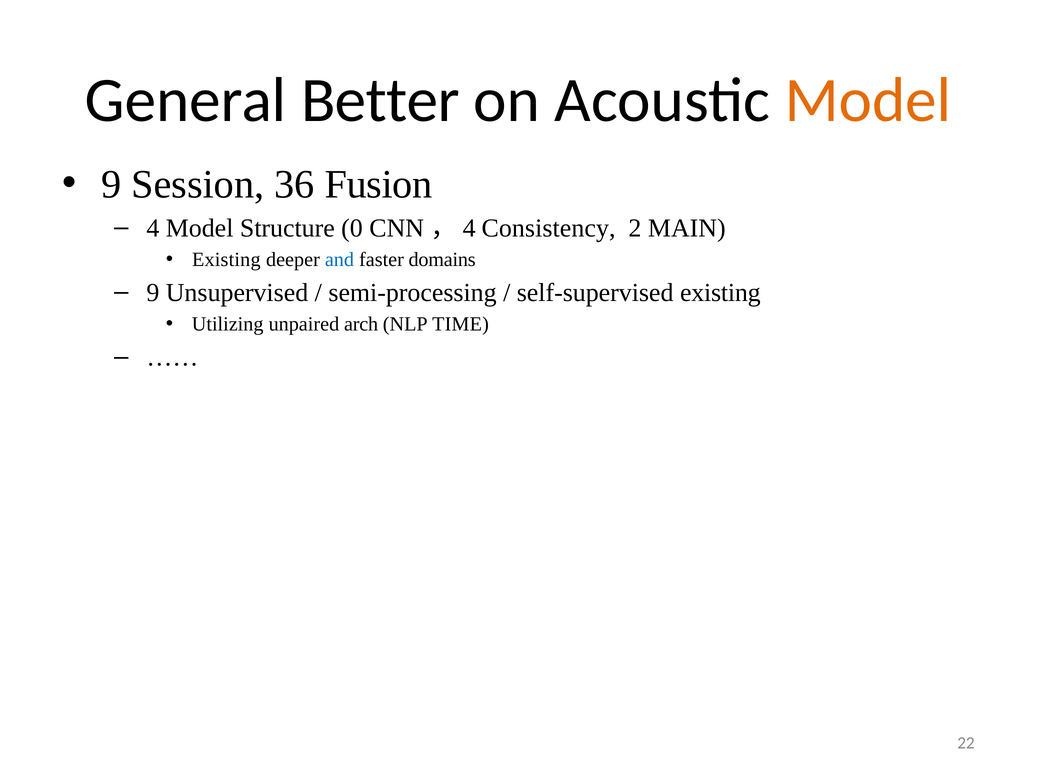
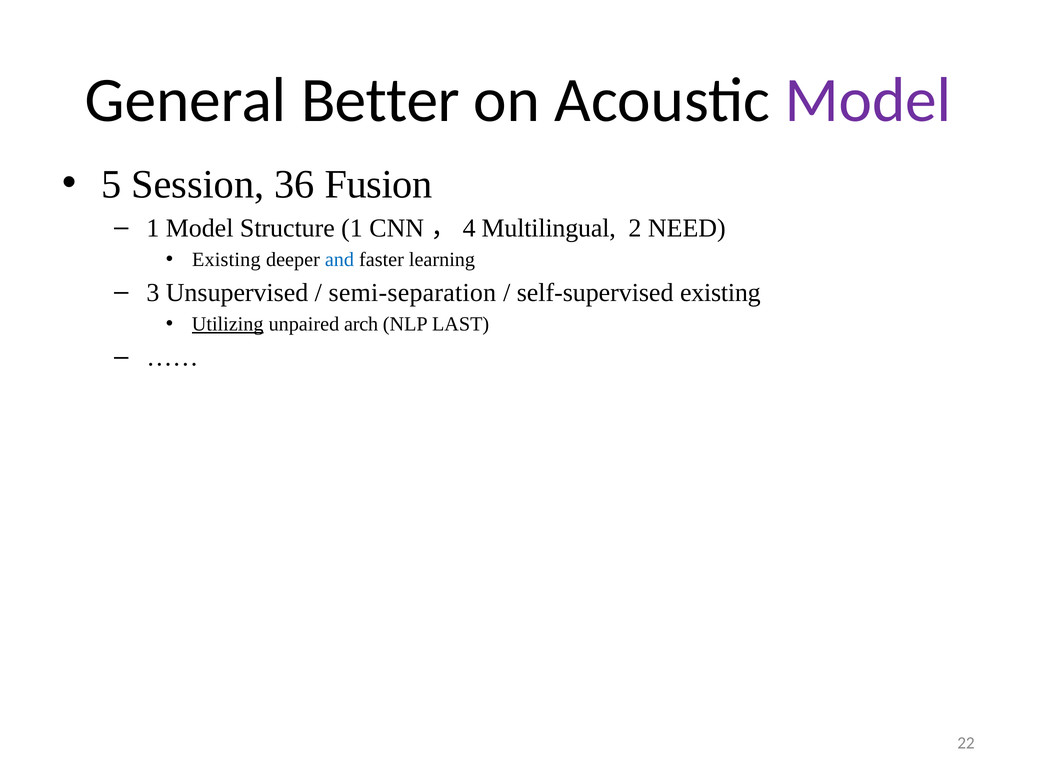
Model at (868, 100) colour: orange -> purple
9 at (111, 184): 9 -> 5
4 at (153, 228): 4 -> 1
Structure 0: 0 -> 1
Consistency: Consistency -> Multilingual
MAIN: MAIN -> NEED
domains: domains -> learning
9 at (153, 293): 9 -> 3
semi-processing: semi-processing -> semi-separation
Utilizing underline: none -> present
TIME: TIME -> LAST
